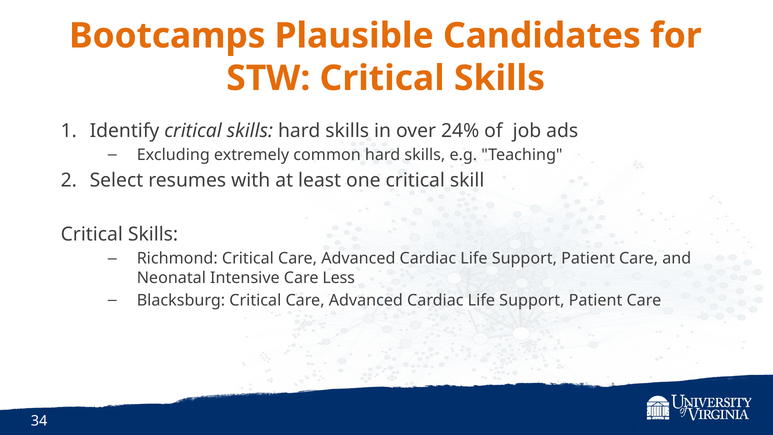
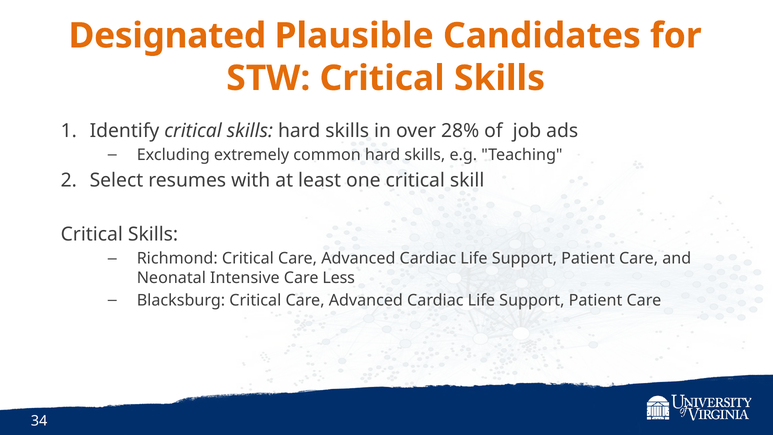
Bootcamps: Bootcamps -> Designated
24%: 24% -> 28%
